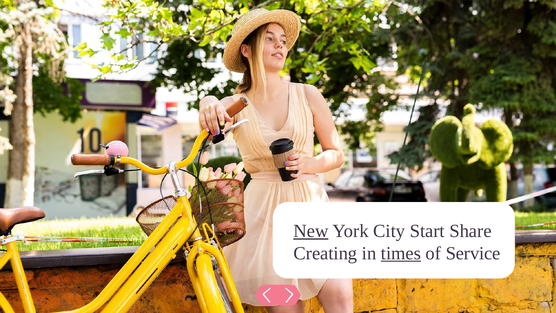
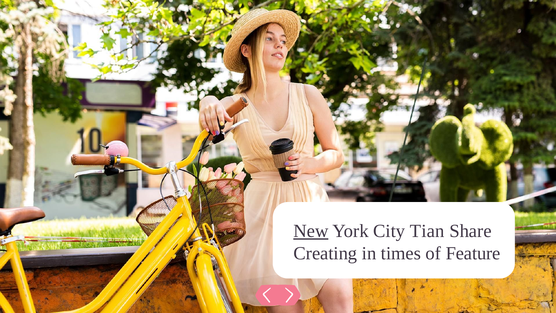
Start: Start -> Tian
times underline: present -> none
Service: Service -> Feature
